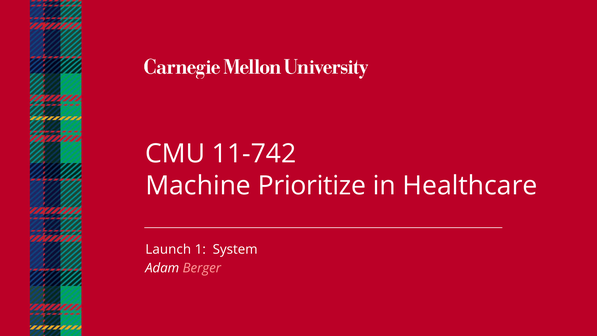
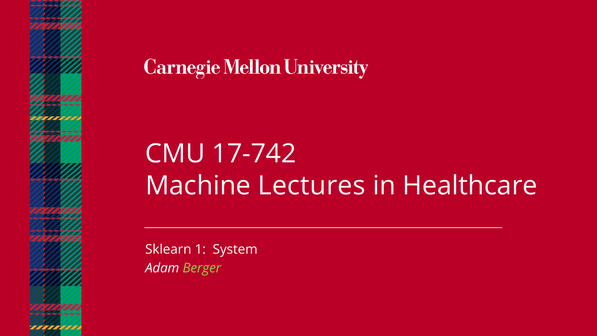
11-742: 11-742 -> 17-742
Prioritize: Prioritize -> Lectures
Launch: Launch -> Sklearn
Berger colour: pink -> light green
